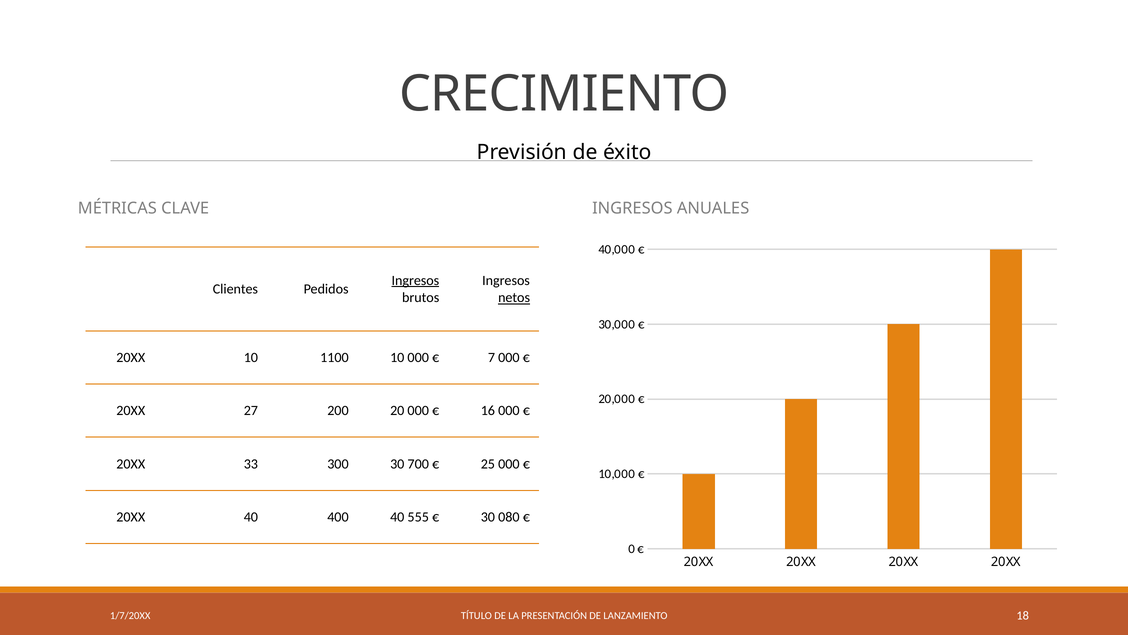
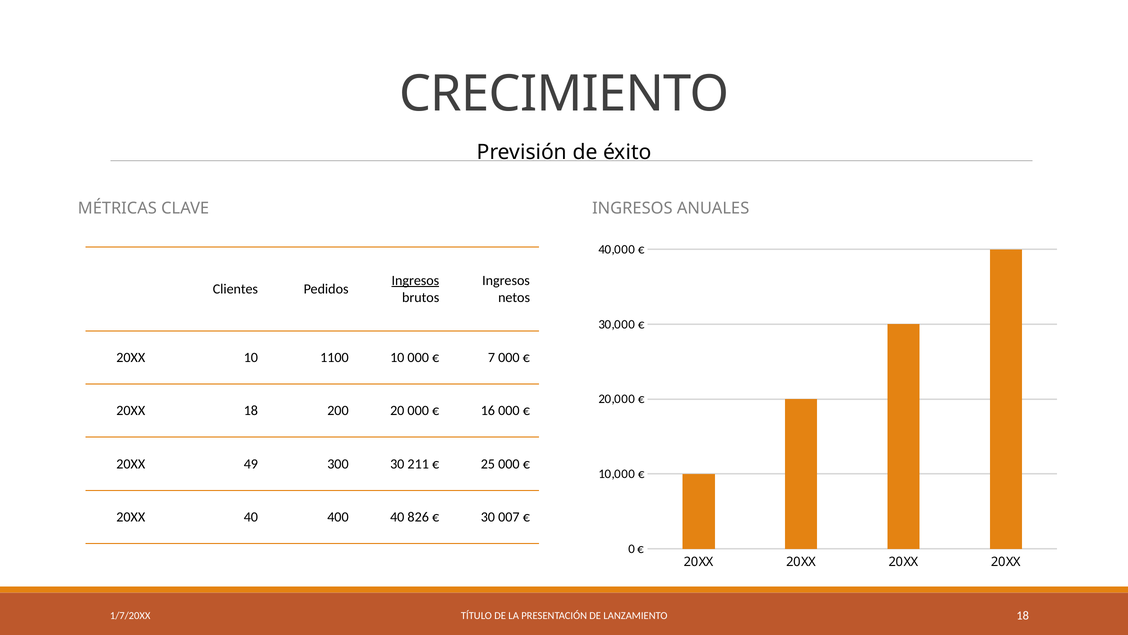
netos underline: present -> none
20XX 27: 27 -> 18
33: 33 -> 49
700: 700 -> 211
555: 555 -> 826
080: 080 -> 007
